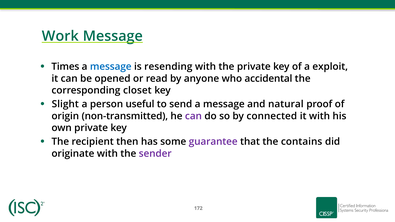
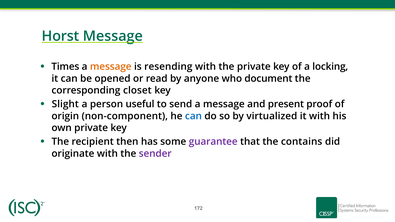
Work: Work -> Horst
message at (111, 67) colour: blue -> orange
exploit: exploit -> locking
accidental: accidental -> document
natural: natural -> present
non-transmitted: non-transmitted -> non-component
can at (193, 116) colour: purple -> blue
connected: connected -> virtualized
